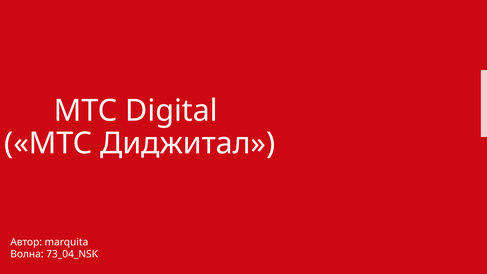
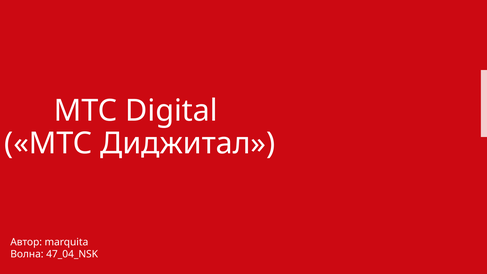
73_04_NSK: 73_04_NSK -> 47_04_NSK
